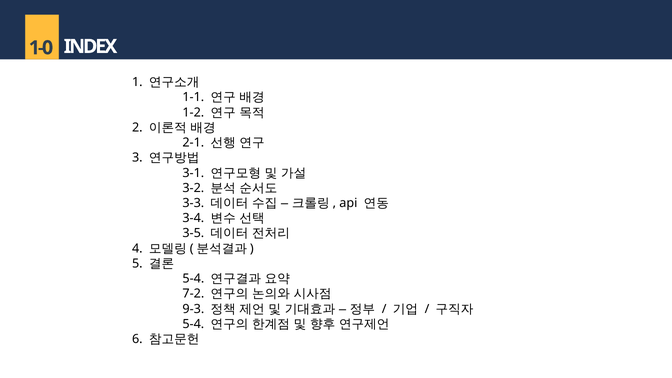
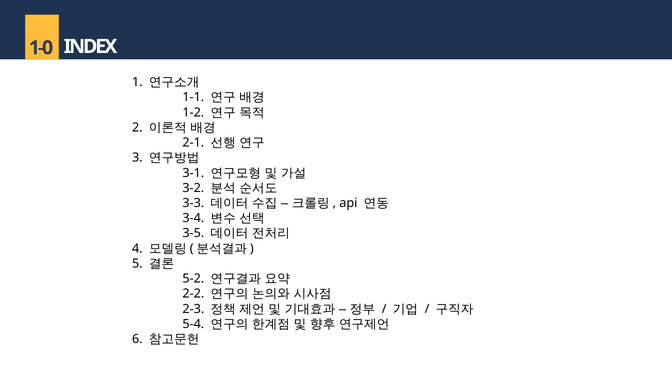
5-4 at (193, 279): 5-4 -> 5-2
7-2: 7-2 -> 2-2
9-3: 9-3 -> 2-3
